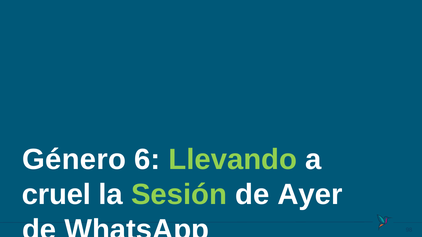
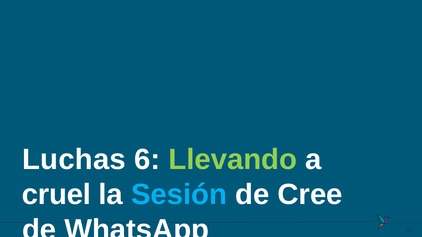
Género: Género -> Luchas
Sesión colour: light green -> light blue
Ayer: Ayer -> Cree
